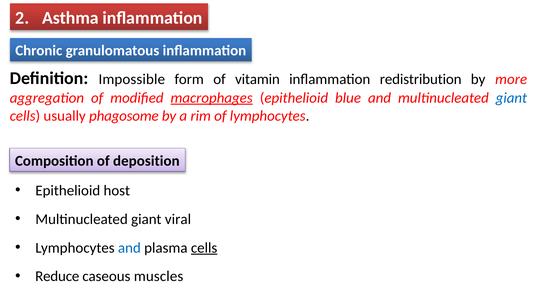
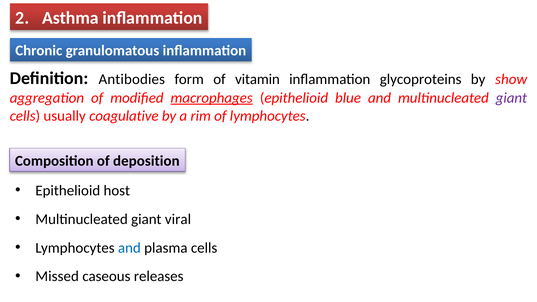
Impossible: Impossible -> Antibodies
redistribution: redistribution -> glycoproteins
more: more -> show
giant at (511, 98) colour: blue -> purple
phagosome: phagosome -> coagulative
cells at (204, 248) underline: present -> none
Reduce: Reduce -> Missed
muscles: muscles -> releases
